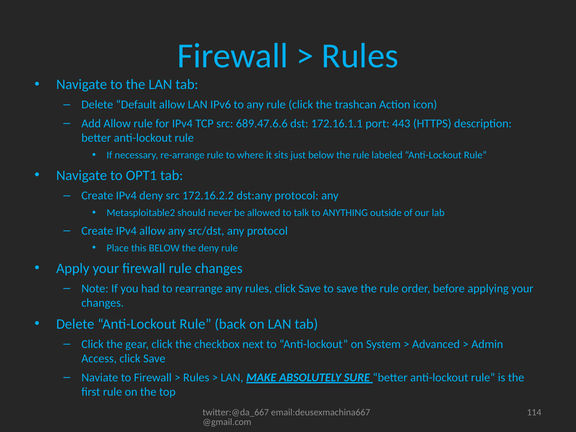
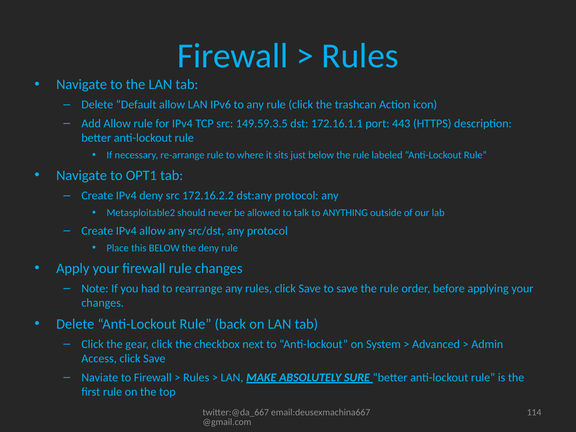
689.47.6.6: 689.47.6.6 -> 149.59.3.5
